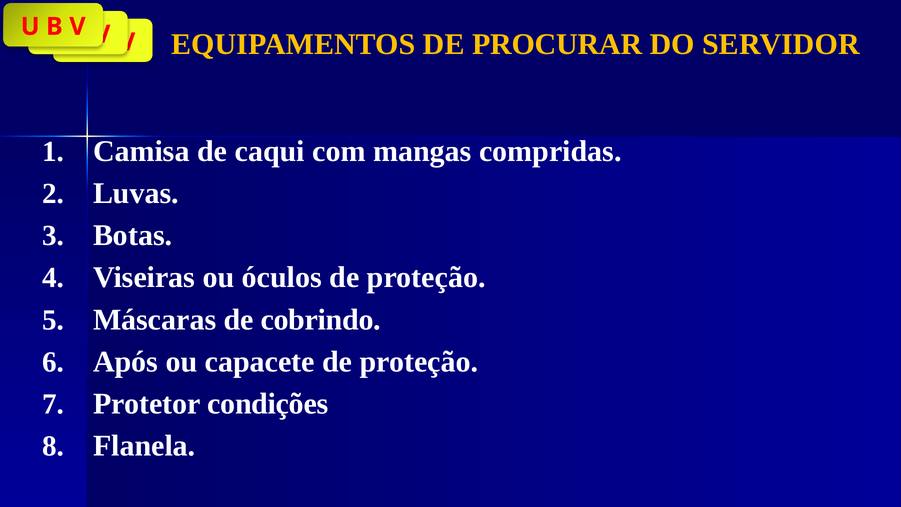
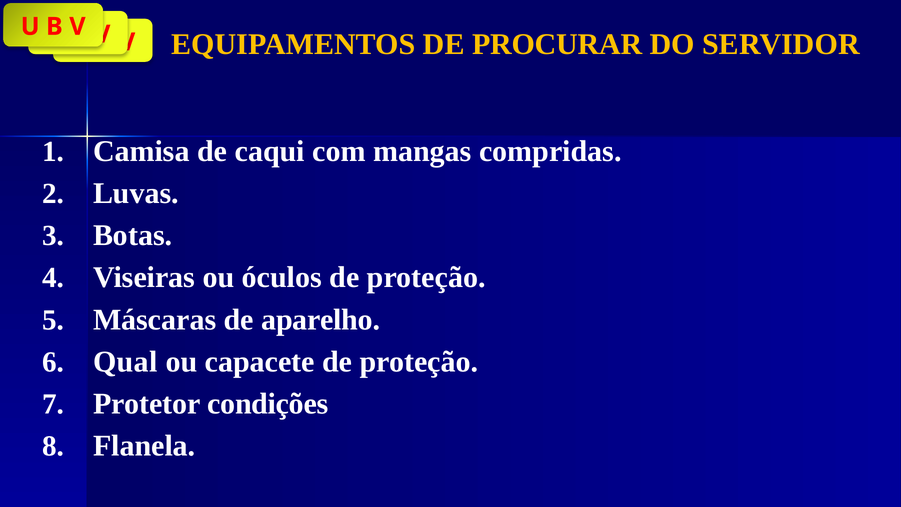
cobrindo: cobrindo -> aparelho
Após: Após -> Qual
